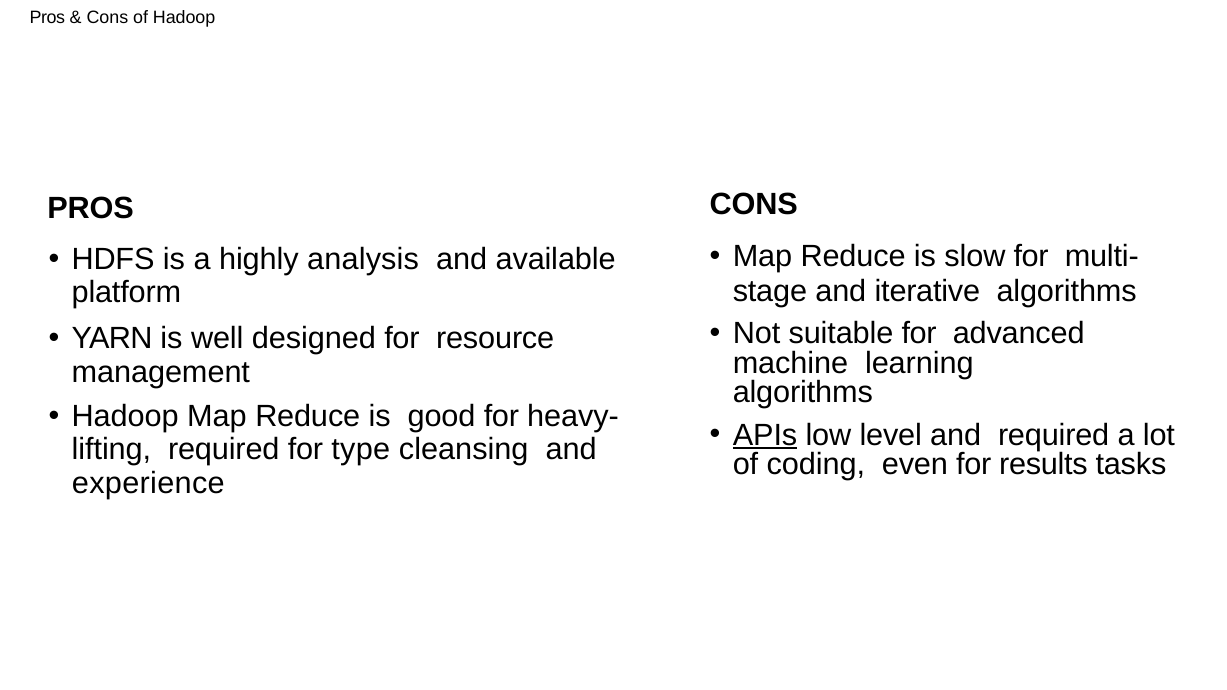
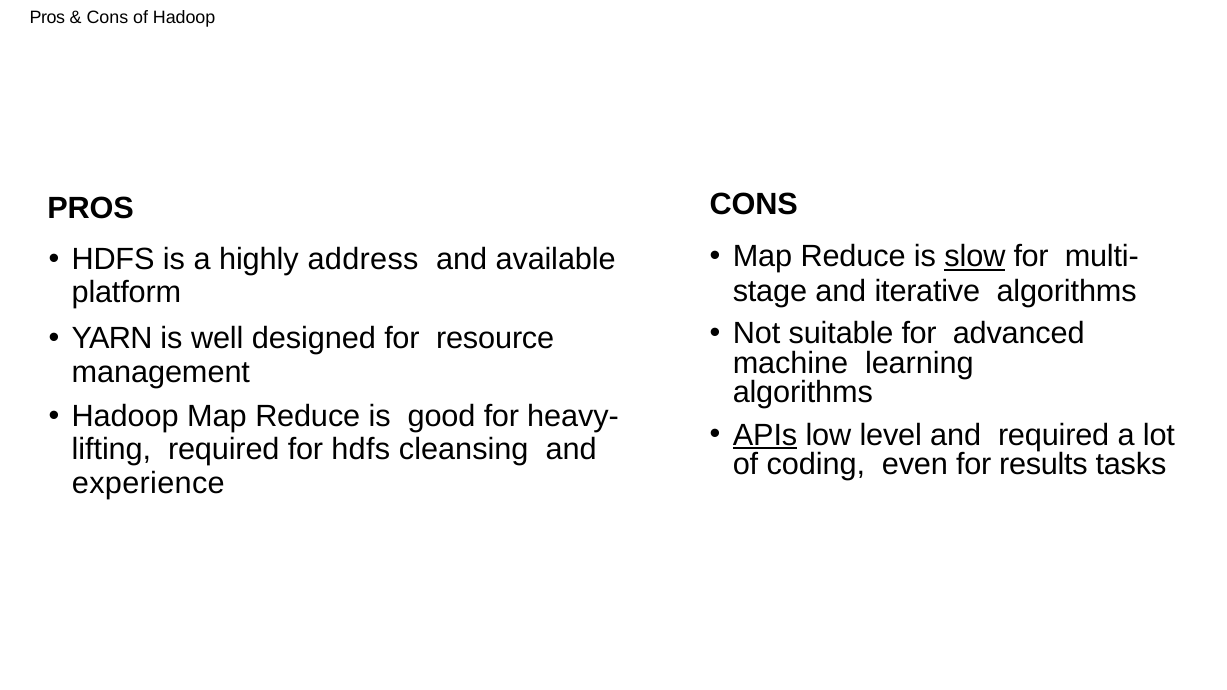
slow underline: none -> present
analysis: analysis -> address
for type: type -> hdfs
